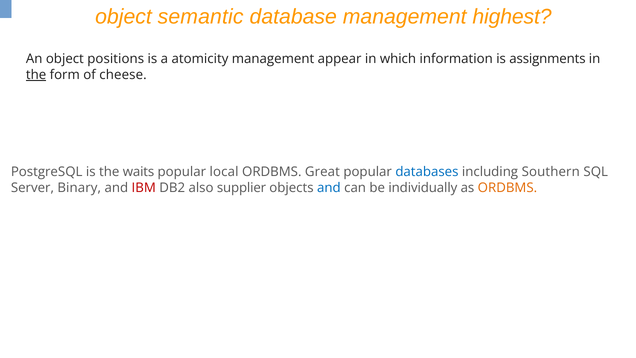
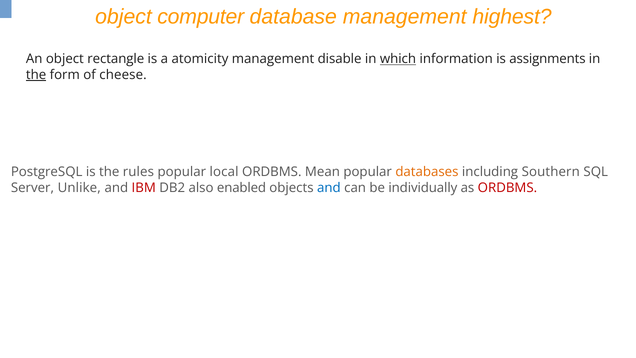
semantic: semantic -> computer
positions: positions -> rectangle
appear: appear -> disable
which underline: none -> present
waits: waits -> rules
Great: Great -> Mean
databases colour: blue -> orange
Binary: Binary -> Unlike
supplier: supplier -> enabled
ORDBMS at (507, 188) colour: orange -> red
